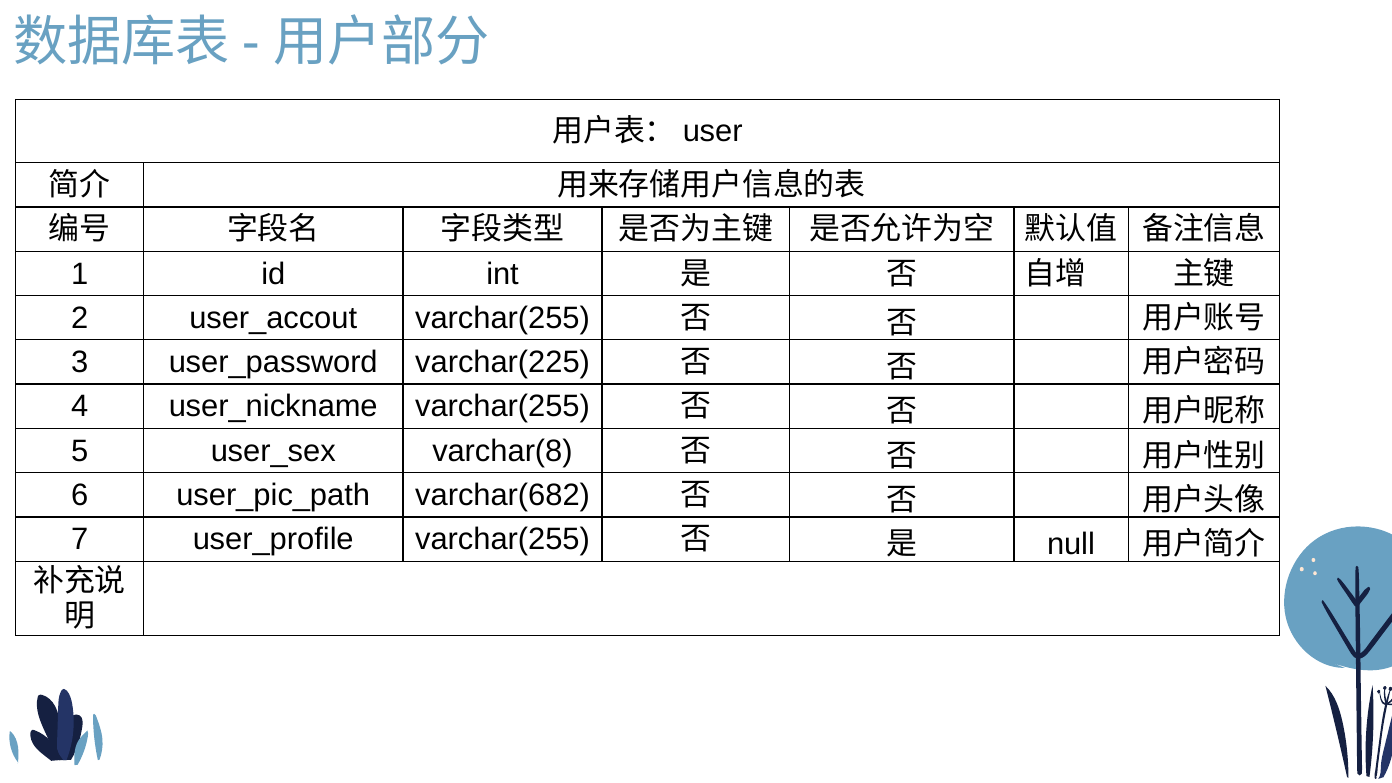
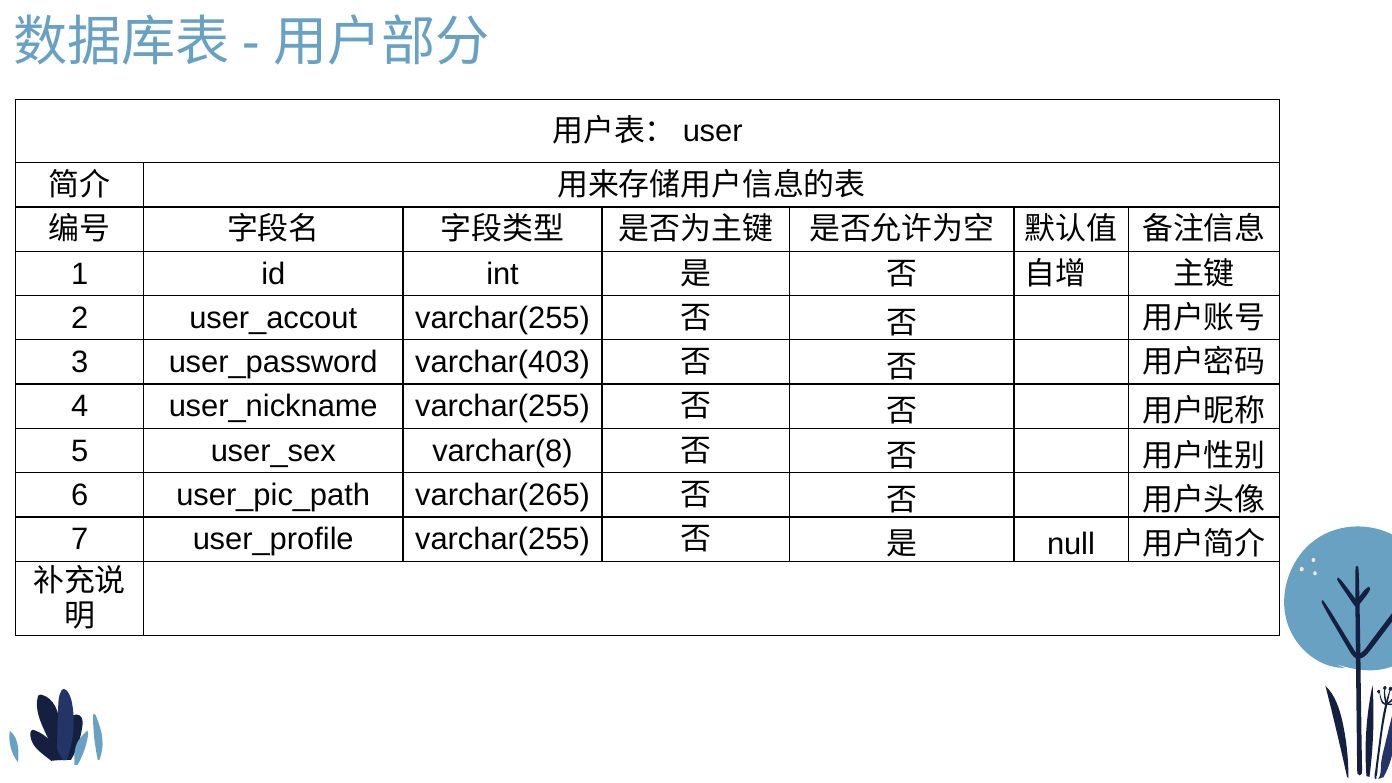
varchar(225: varchar(225 -> varchar(403
varchar(682: varchar(682 -> varchar(265
